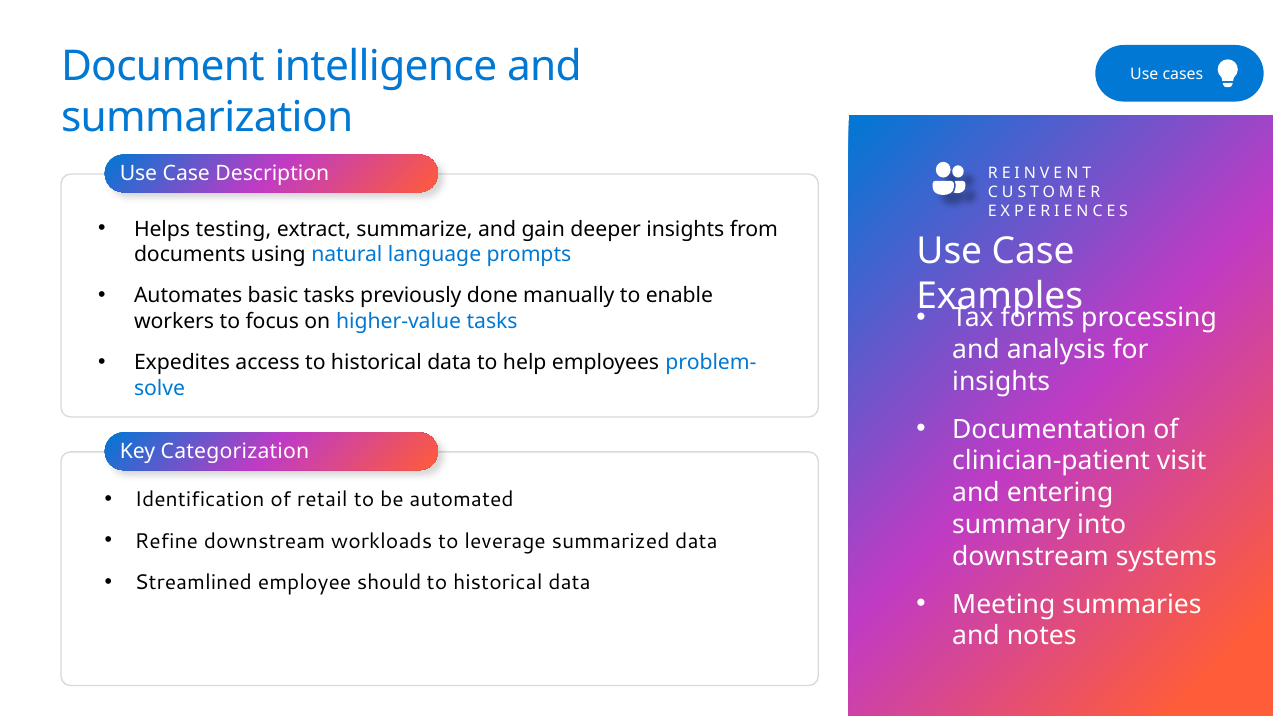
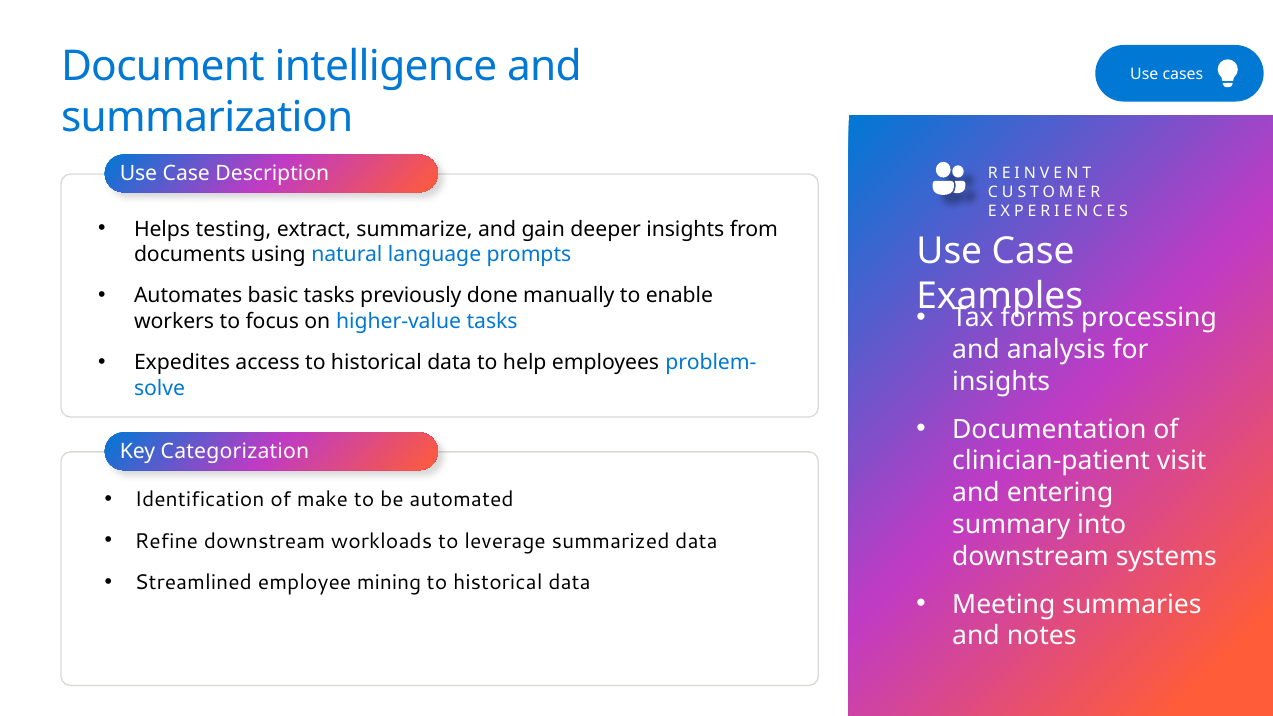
retail: retail -> make
should: should -> mining
